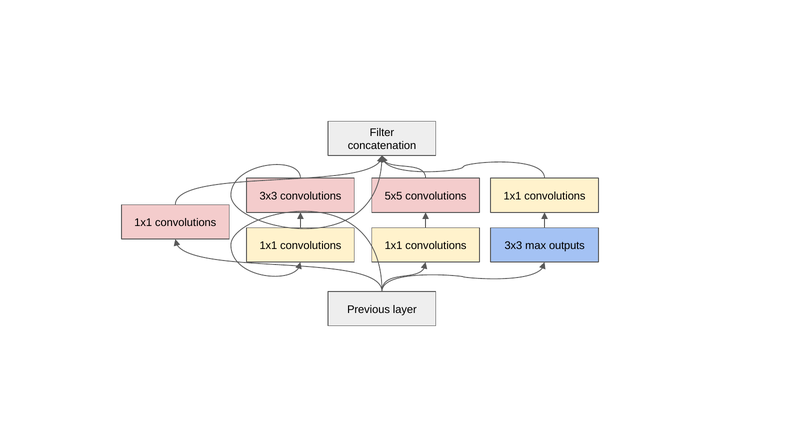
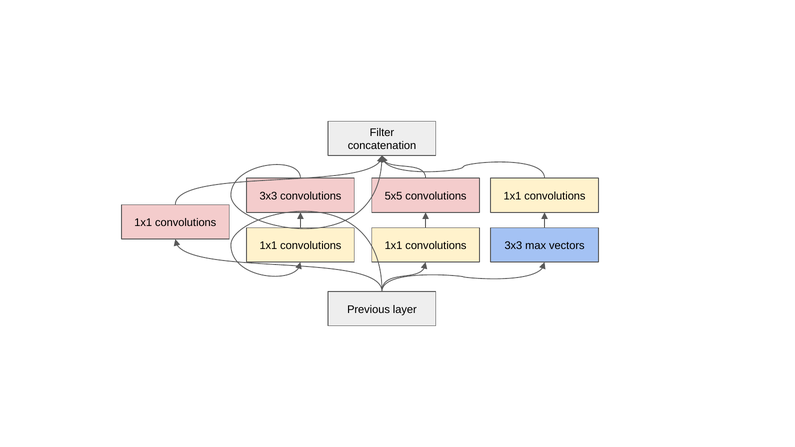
outputs: outputs -> vectors
